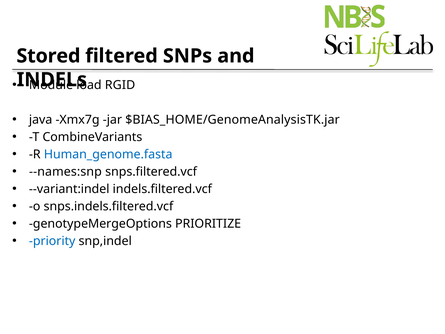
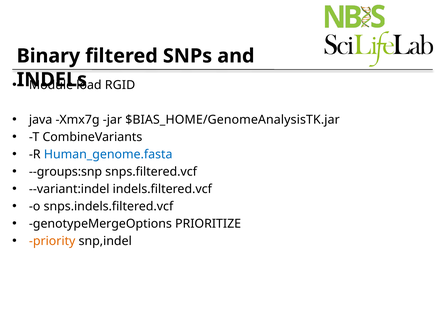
Stored: Stored -> Binary
--names:snp: --names:snp -> --groups:snp
priority colour: blue -> orange
